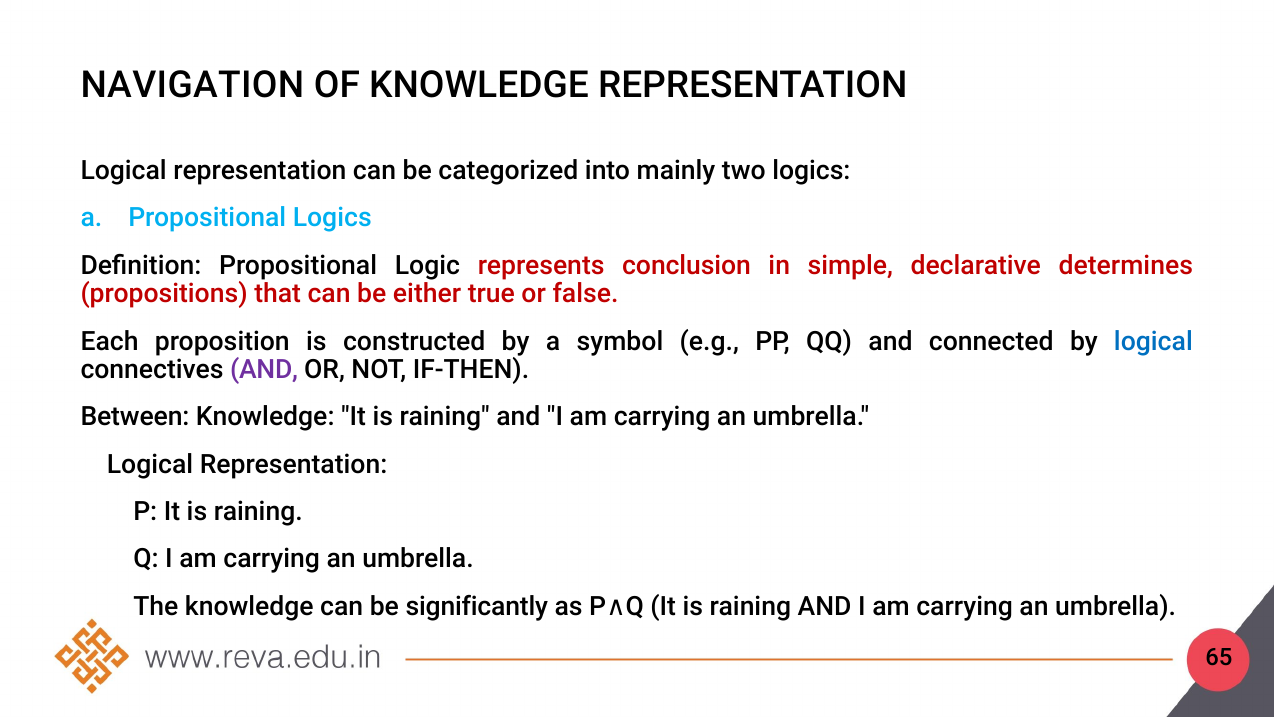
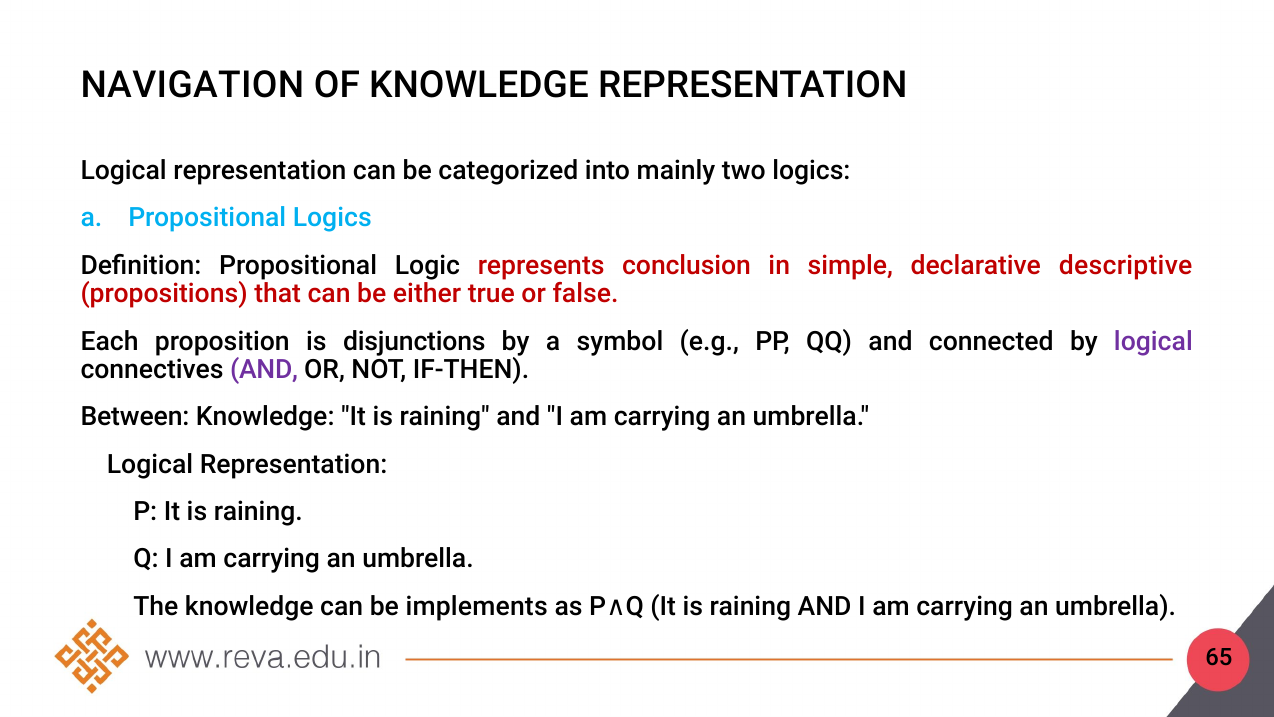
determines: determines -> descriptive
constructed: constructed -> disjunctions
logical at (1153, 341) colour: blue -> purple
significantly: significantly -> implements
